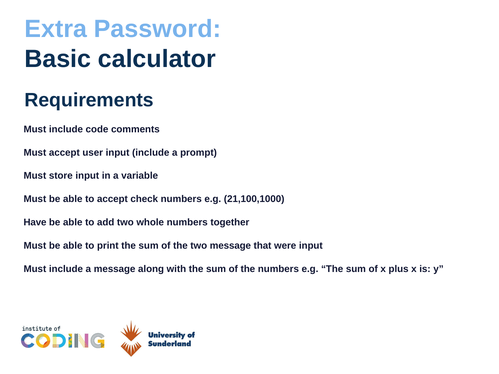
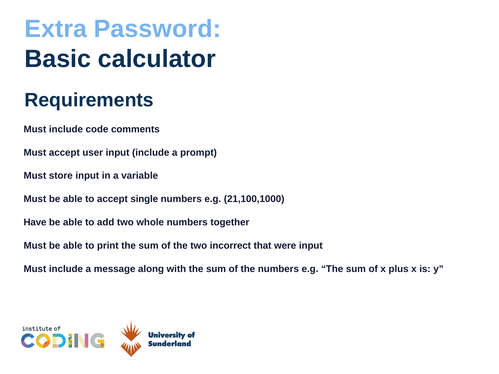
check: check -> single
two message: message -> incorrect
